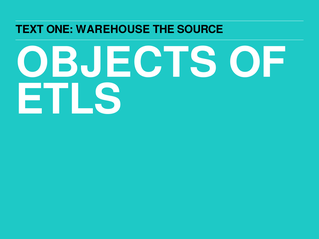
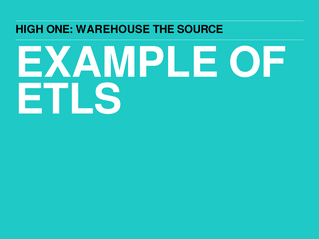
TEXT: TEXT -> HIGH
OBJECTS: OBJECTS -> EXAMPLE
